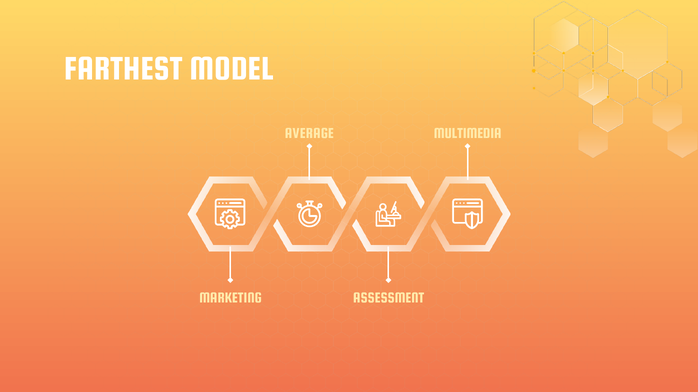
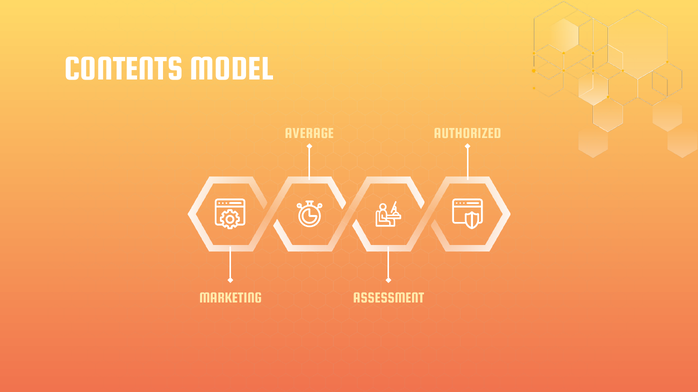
FARTHEST: FARTHEST -> CONTENTS
MULTIMEDIA: MULTIMEDIA -> AUTHORIZED
